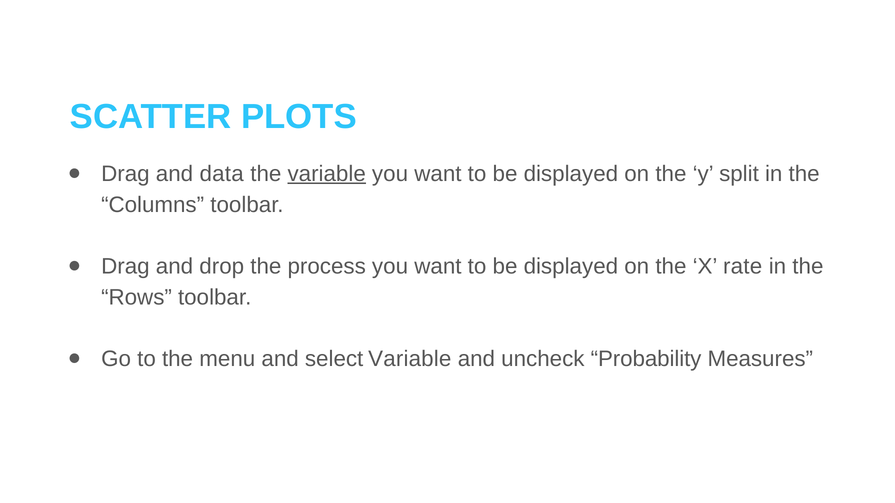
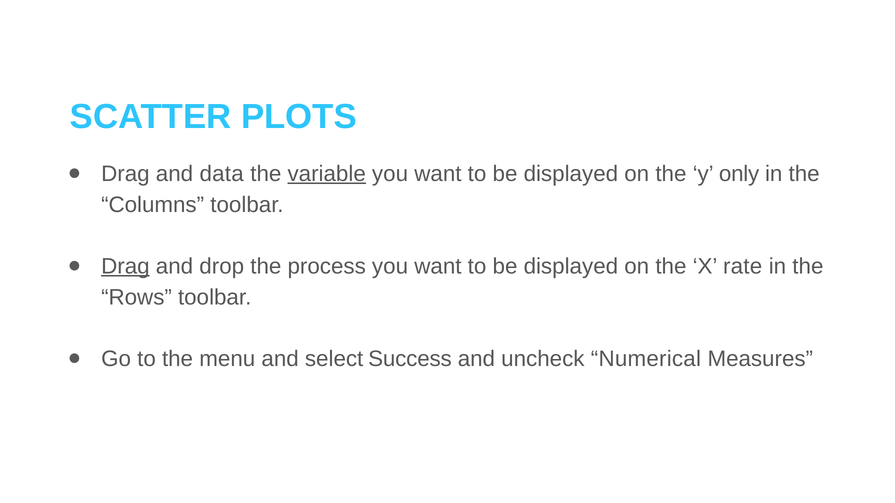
split: split -> only
Drag at (125, 267) underline: none -> present
select Variable: Variable -> Success
Probability: Probability -> Numerical
